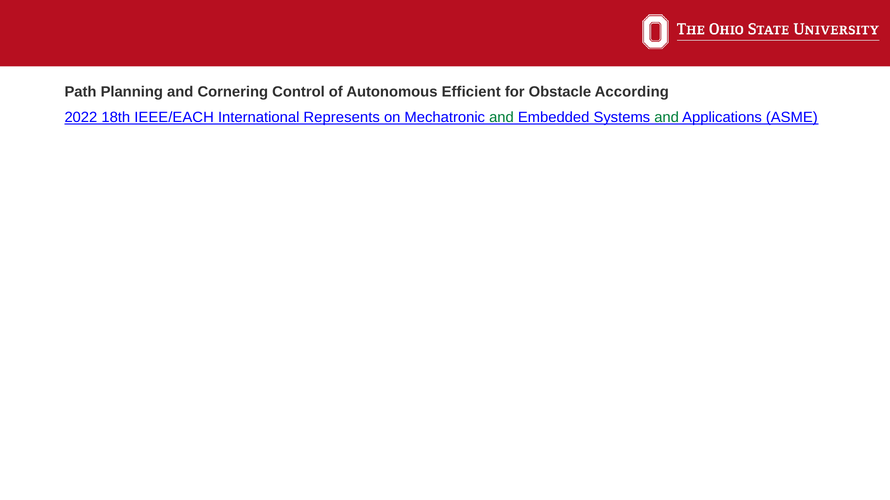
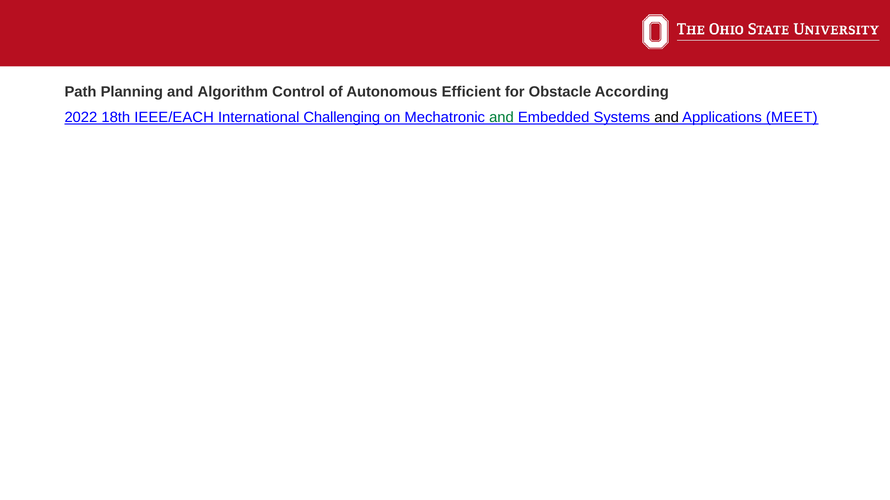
Cornering: Cornering -> Algorithm
Represents: Represents -> Challenging
and at (667, 117) colour: green -> black
ASME: ASME -> MEET
